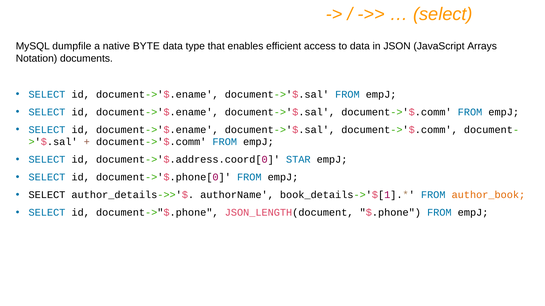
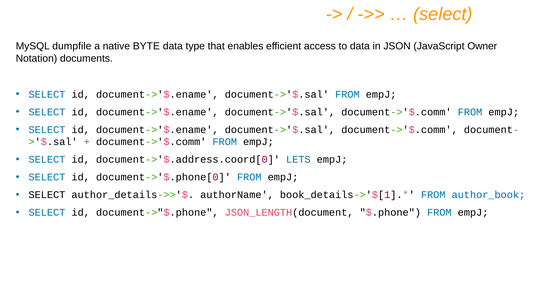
Arrays: Arrays -> Owner
STAR: STAR -> LETS
author_book colour: orange -> blue
